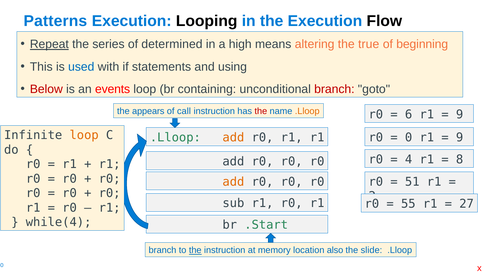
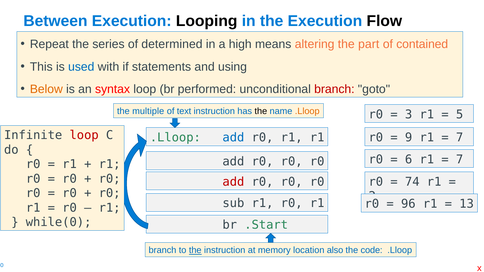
Patterns: Patterns -> Between
Repeat underline: present -> none
true: true -> part
beginning: beginning -> contained
Below colour: red -> orange
events: events -> syntax
containing: containing -> performed
appears: appears -> multiple
call: call -> text
the at (261, 111) colour: red -> black
6: 6 -> 3
9 at (460, 115): 9 -> 5
loop at (84, 135) colour: orange -> red
add at (233, 138) colour: orange -> blue
0: 0 -> 9
9 at (460, 138): 9 -> 7
4: 4 -> 6
8 at (460, 160): 8 -> 7
add at (233, 182) colour: orange -> red
51: 51 -> 74
55: 55 -> 96
27: 27 -> 13
while(4: while(4 -> while(0
slide: slide -> code
